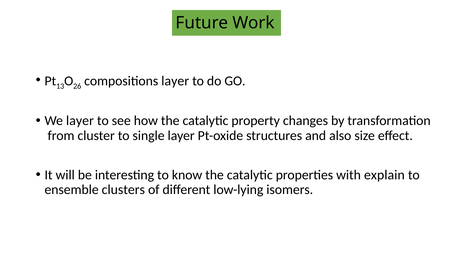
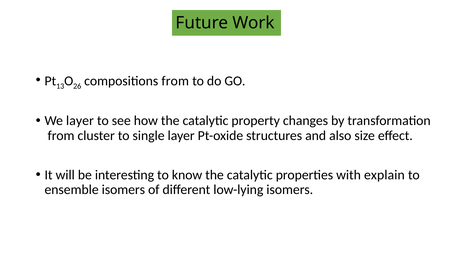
compositions layer: layer -> from
ensemble clusters: clusters -> isomers
